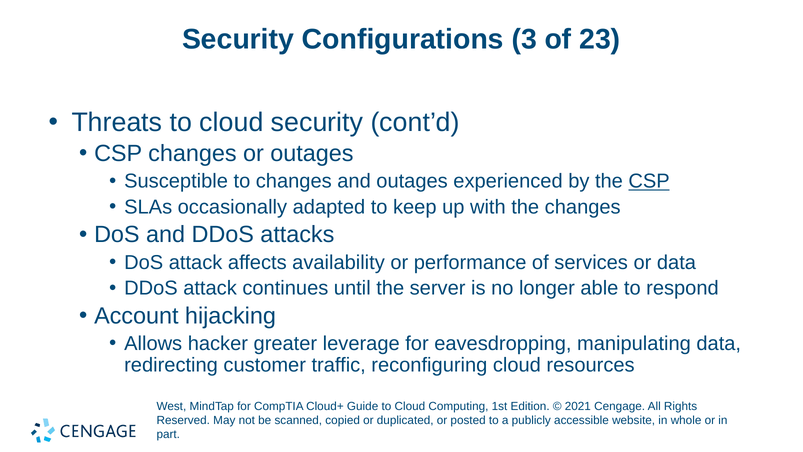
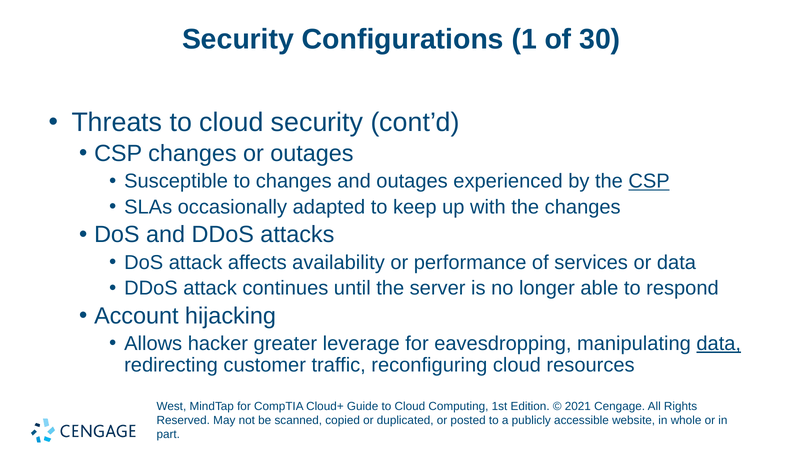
3: 3 -> 1
23: 23 -> 30
data at (719, 343) underline: none -> present
